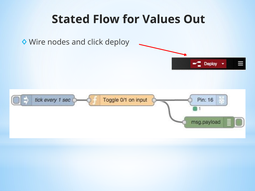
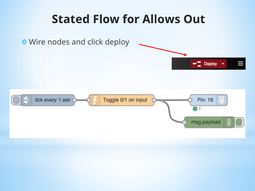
Values: Values -> Allows
